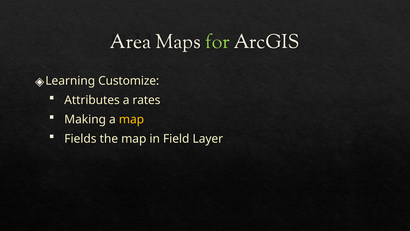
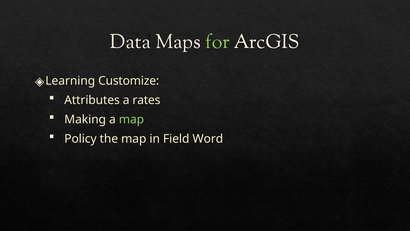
Area: Area -> Data
map at (131, 119) colour: yellow -> light green
Fields: Fields -> Policy
Layer: Layer -> Word
